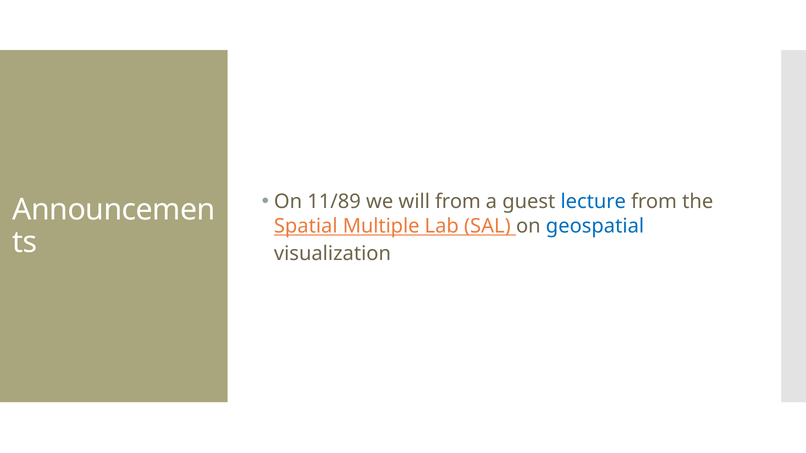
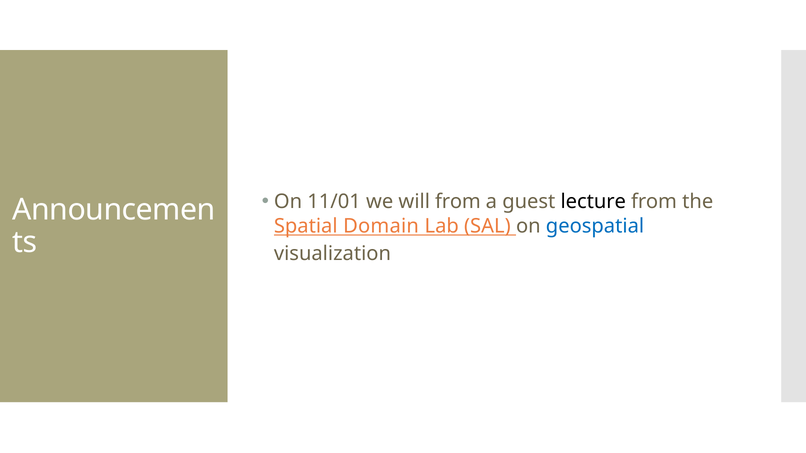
11/89: 11/89 -> 11/01
lecture colour: blue -> black
Multiple: Multiple -> Domain
